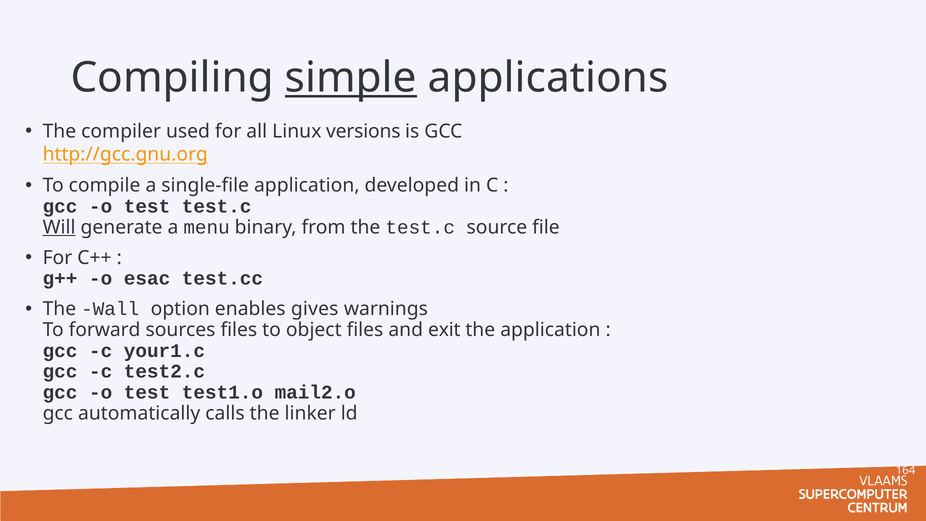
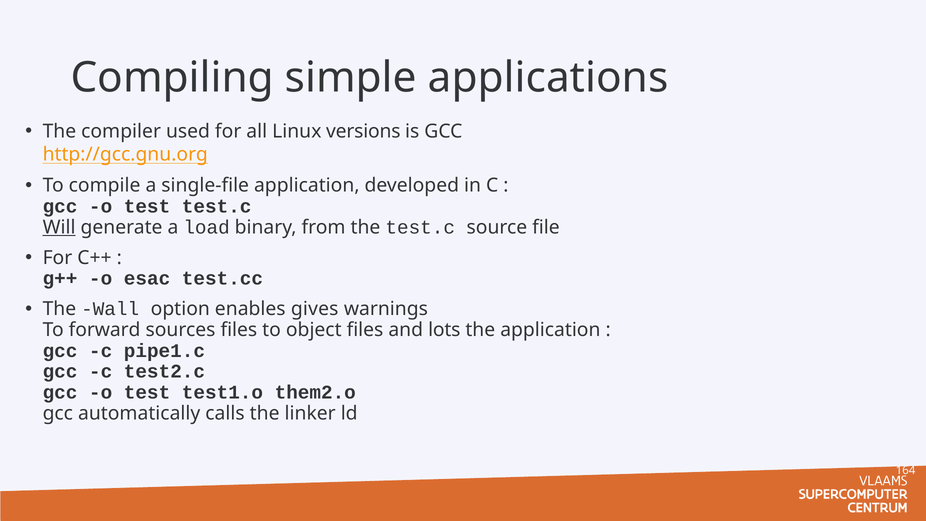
simple underline: present -> none
menu: menu -> load
exit: exit -> lots
your1.c: your1.c -> pipe1.c
mail2.o: mail2.o -> them2.o
